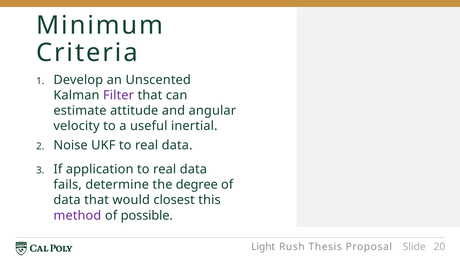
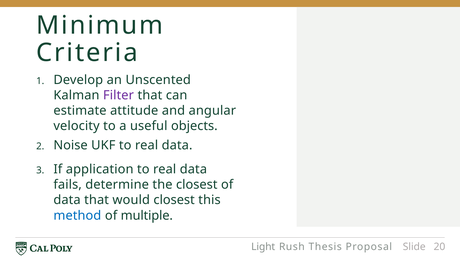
inertial: inertial -> objects
the degree: degree -> closest
method colour: purple -> blue
possible: possible -> multiple
